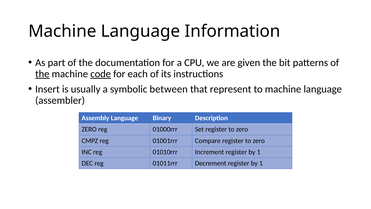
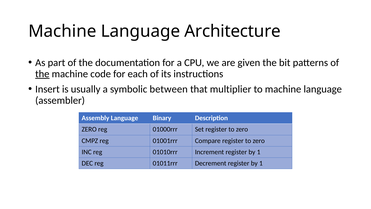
Information: Information -> Architecture
code underline: present -> none
represent: represent -> multiplier
